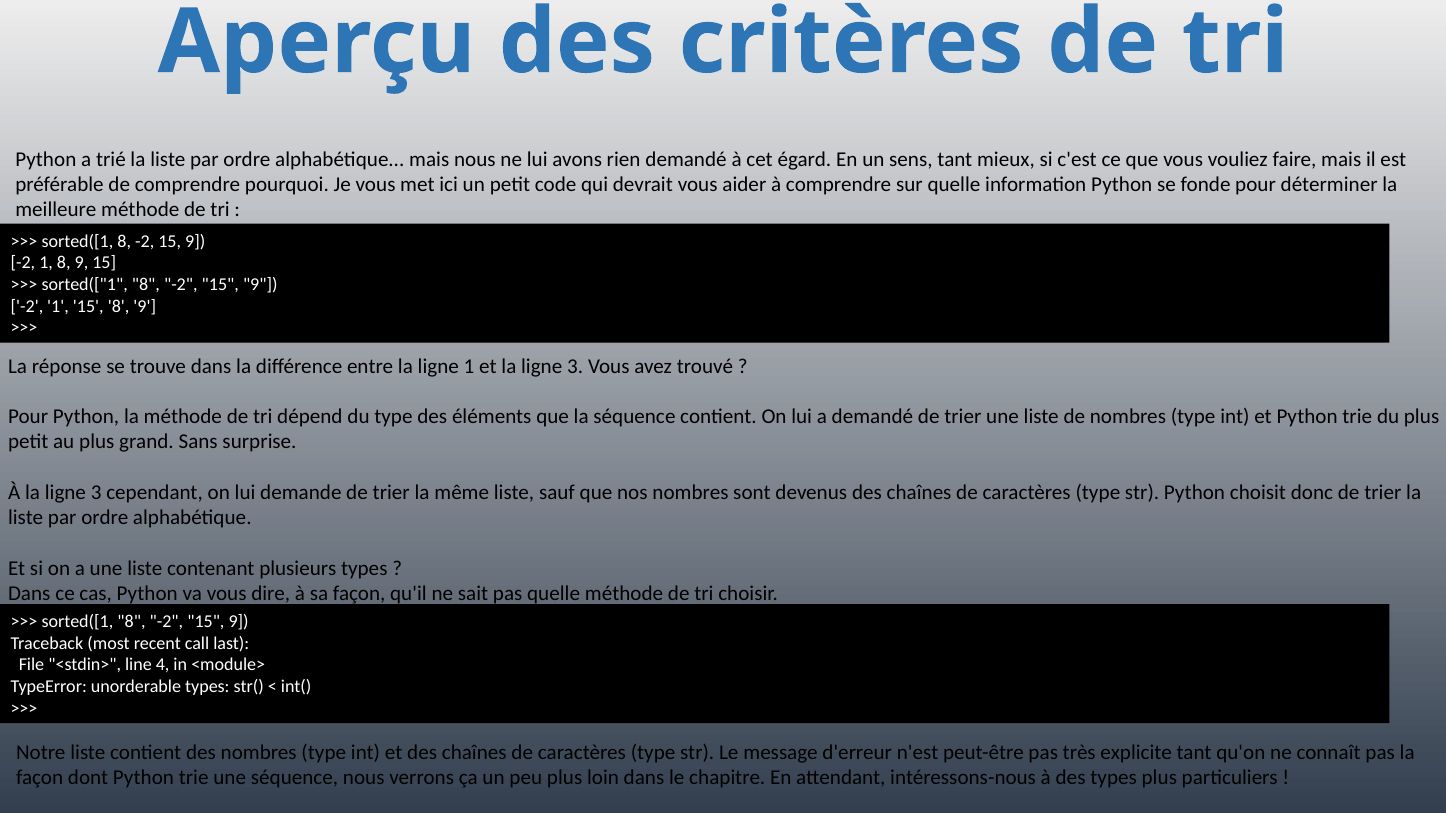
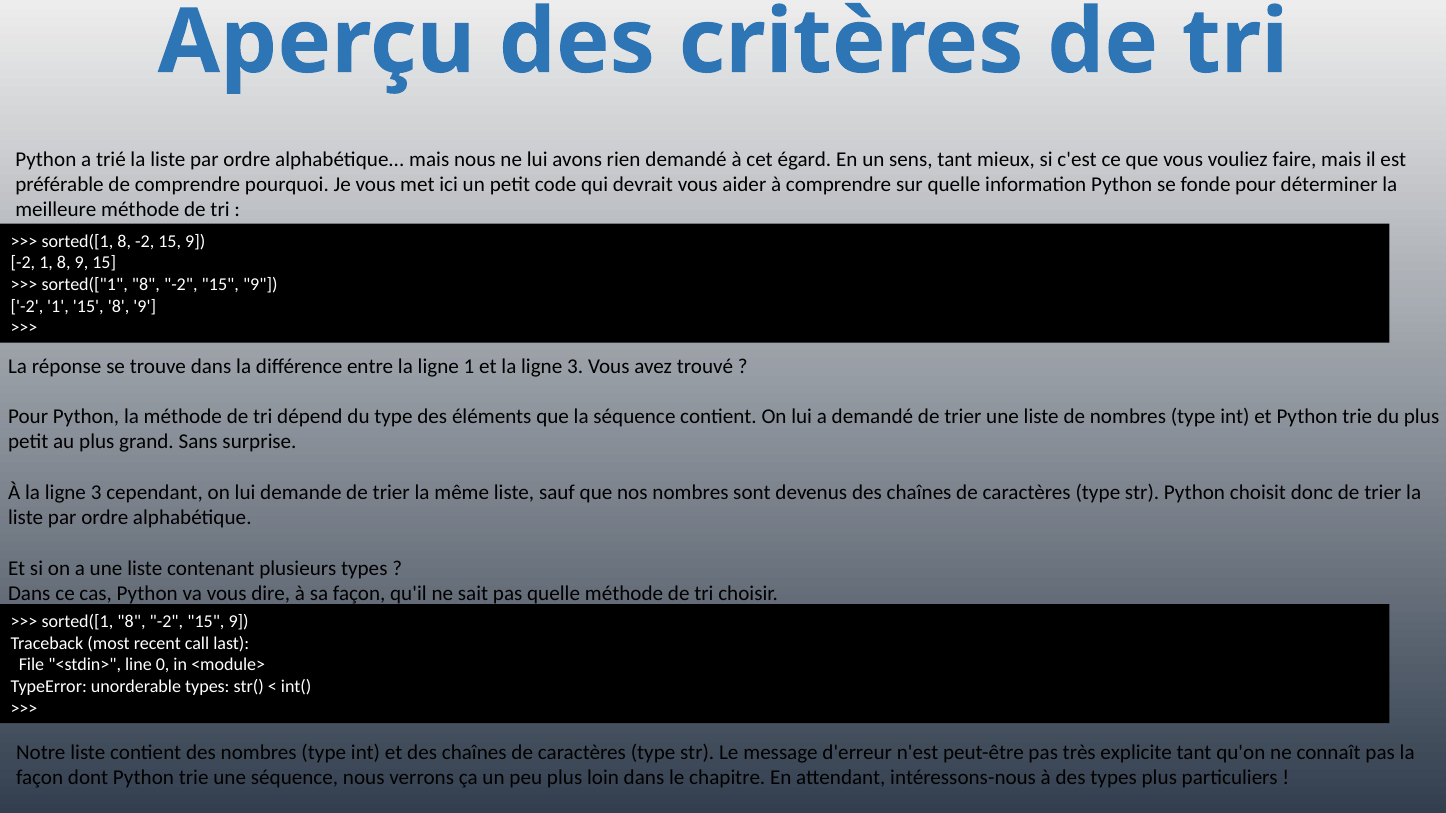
4: 4 -> 0
